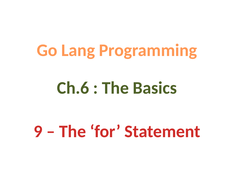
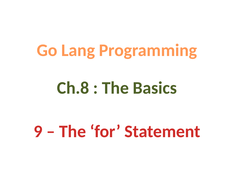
Ch.6: Ch.6 -> Ch.8
